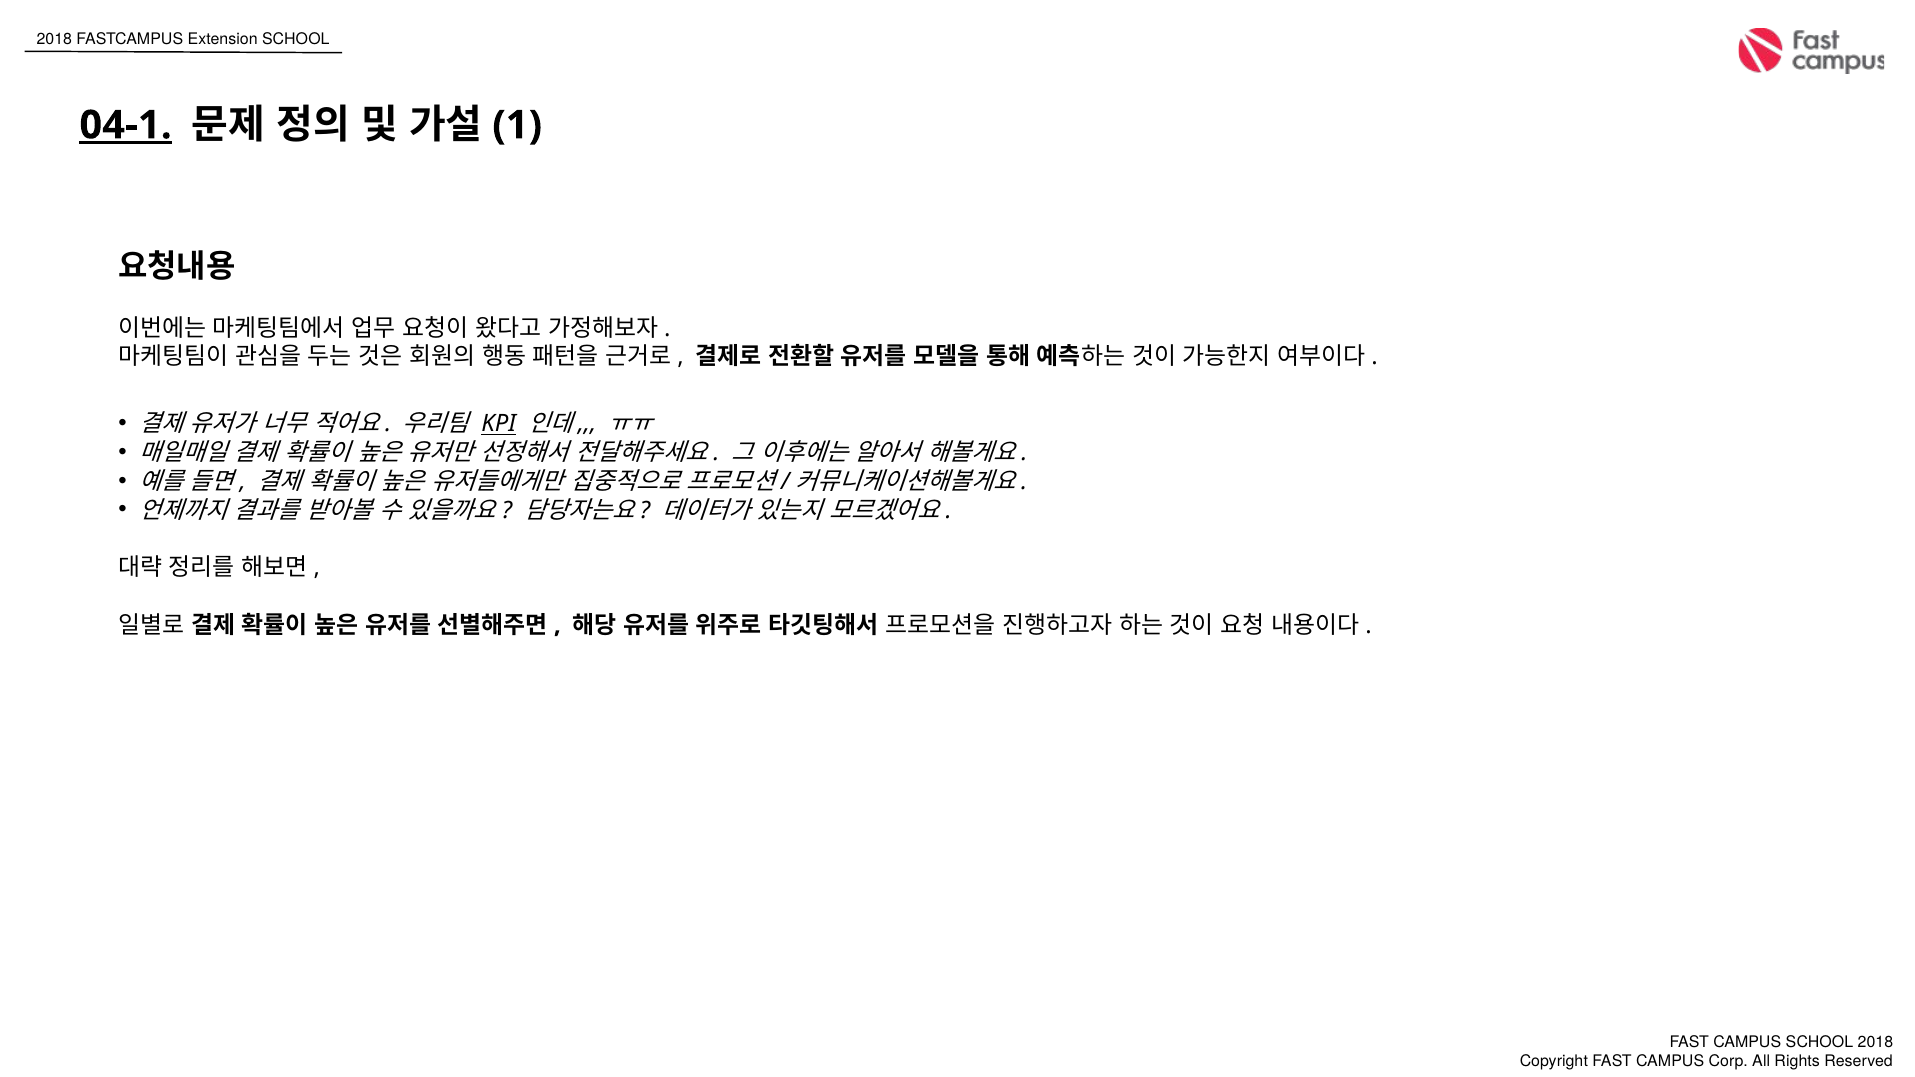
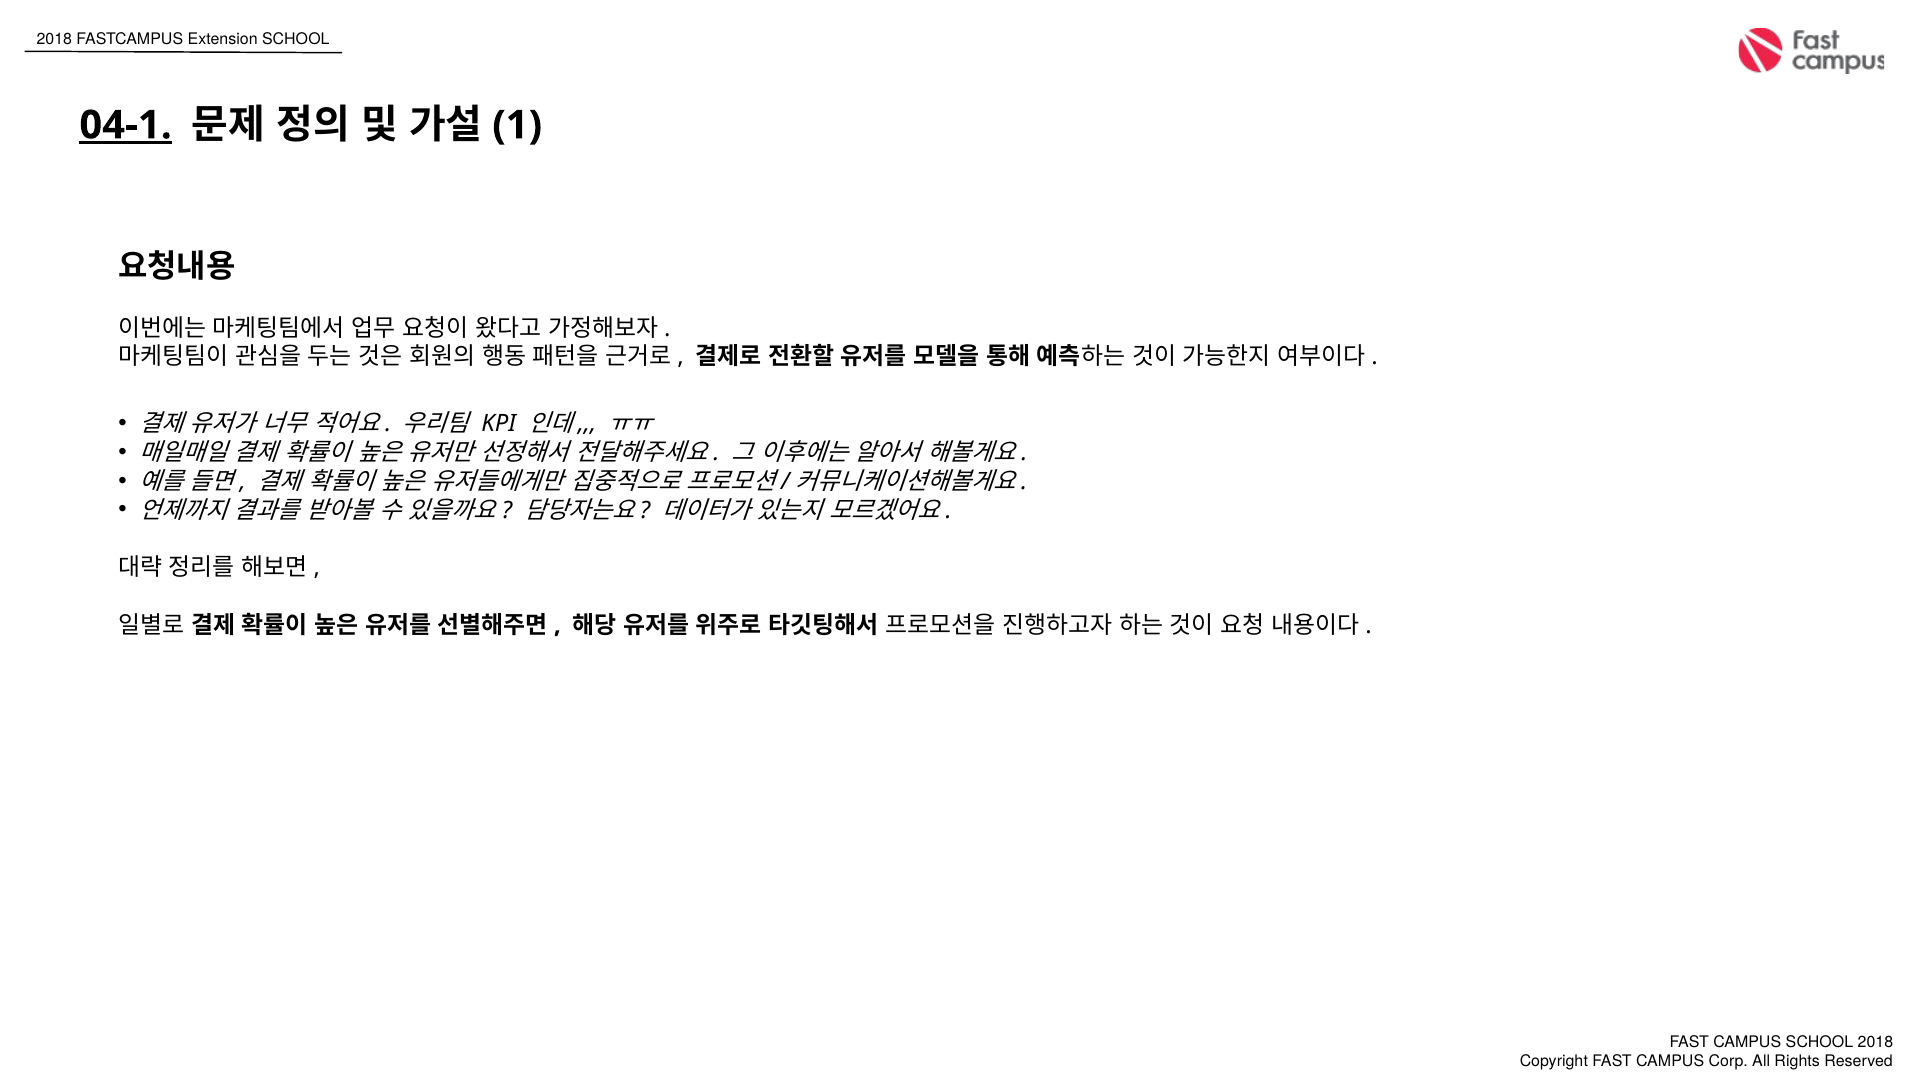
KPI underline: present -> none
